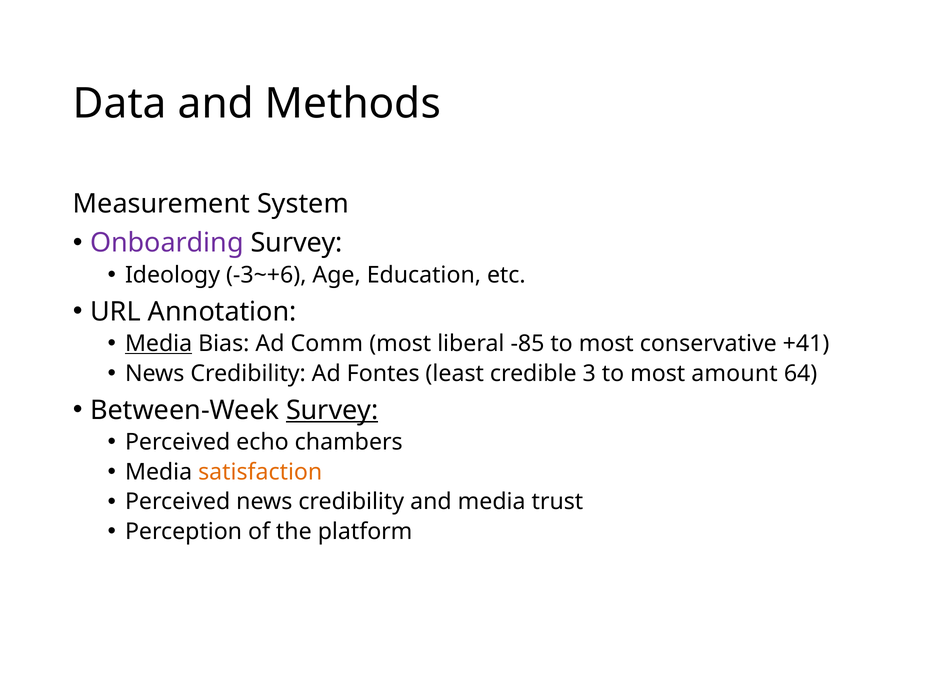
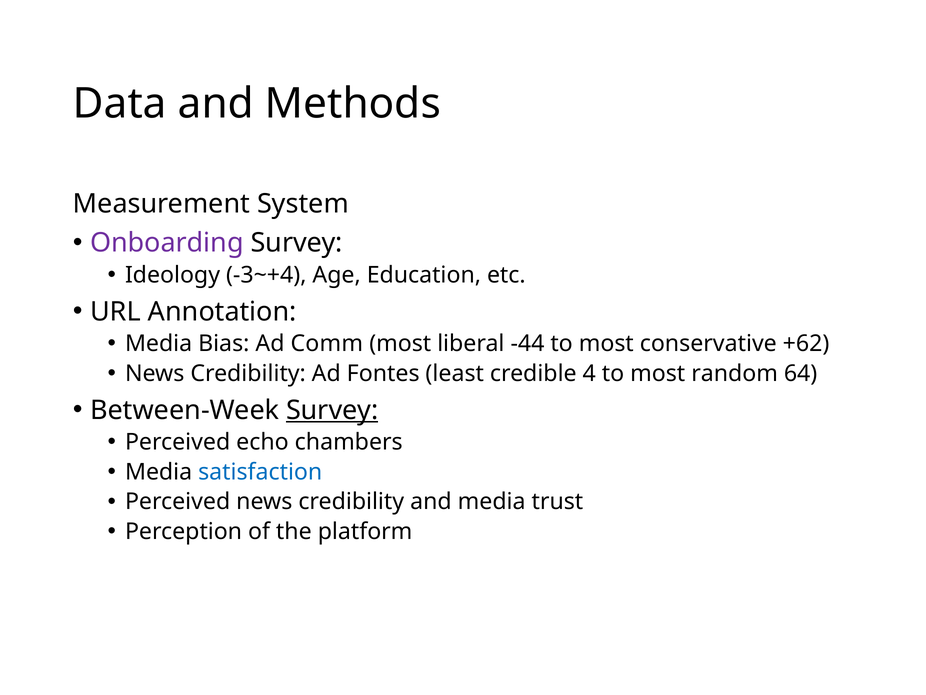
-3~+6: -3~+6 -> -3~+4
Media at (159, 343) underline: present -> none
-85: -85 -> -44
+41: +41 -> +62
3: 3 -> 4
amount: amount -> random
satisfaction colour: orange -> blue
